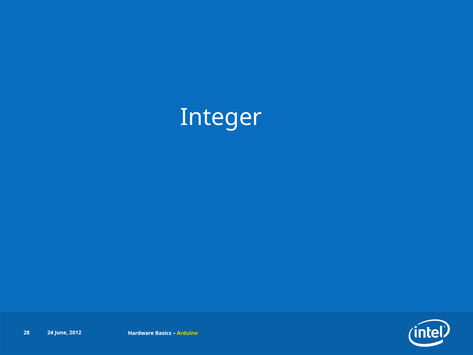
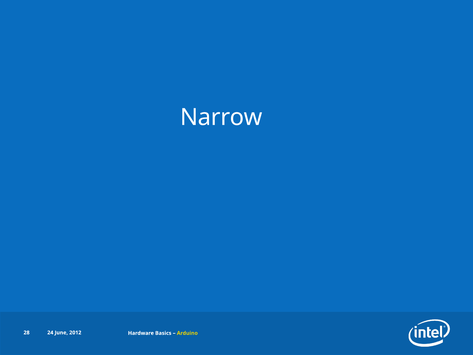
Integer: Integer -> Narrow
